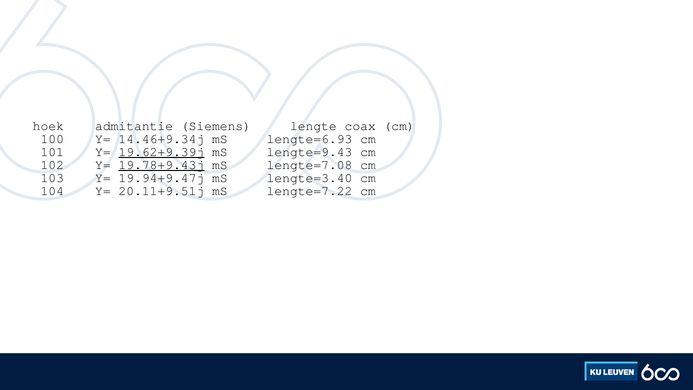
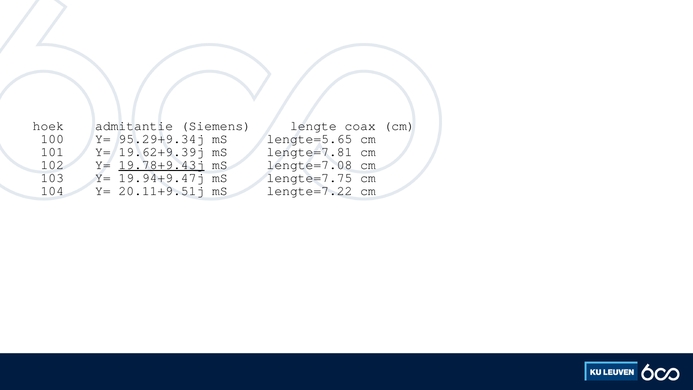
14.46+9.34j: 14.46+9.34j -> 95.29+9.34j
lengte=6.93: lengte=6.93 -> lengte=5.65
19.62+9.39j underline: present -> none
lengte=9.43: lengte=9.43 -> lengte=7.81
lengte=3.40: lengte=3.40 -> lengte=7.75
